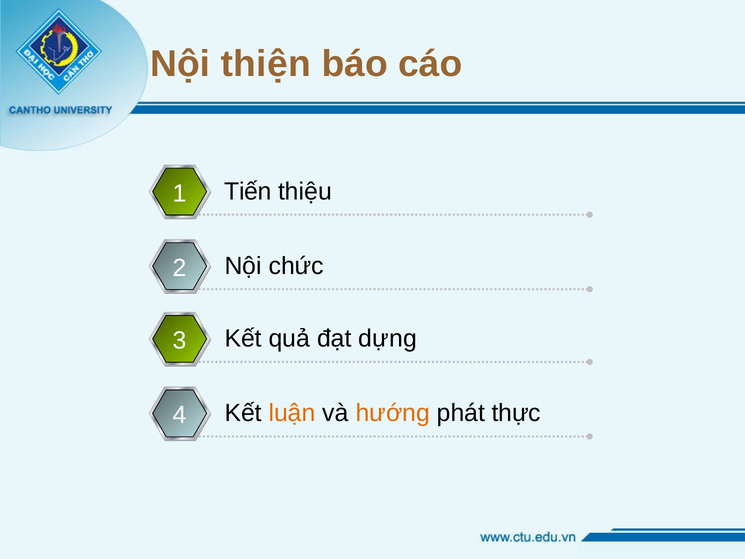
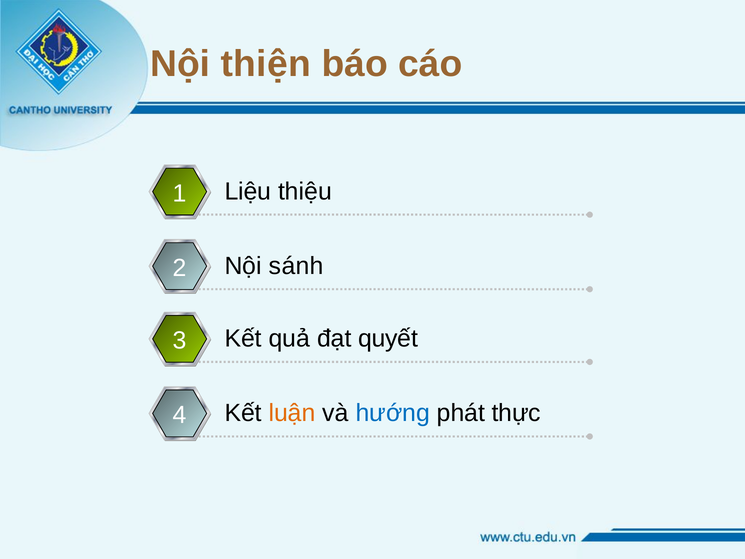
Tiến: Tiến -> Liệu
chức: chức -> sánh
dựng: dựng -> quyết
hướng colour: orange -> blue
